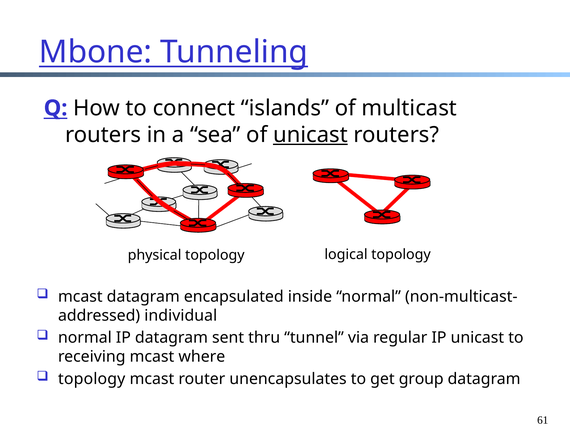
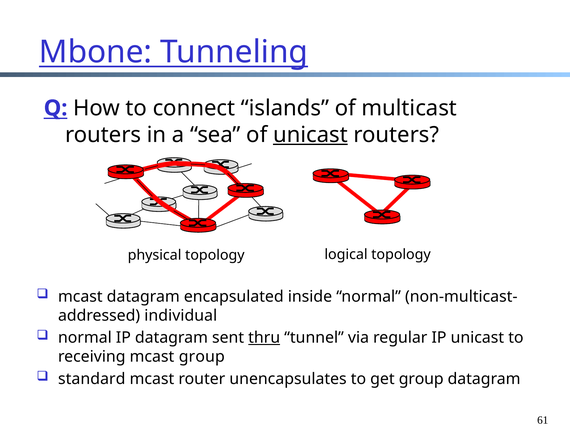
thru underline: none -> present
mcast where: where -> group
topology at (92, 378): topology -> standard
